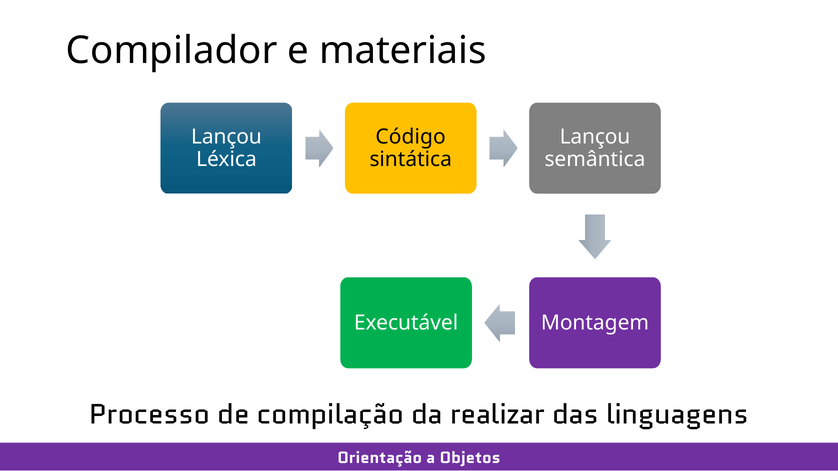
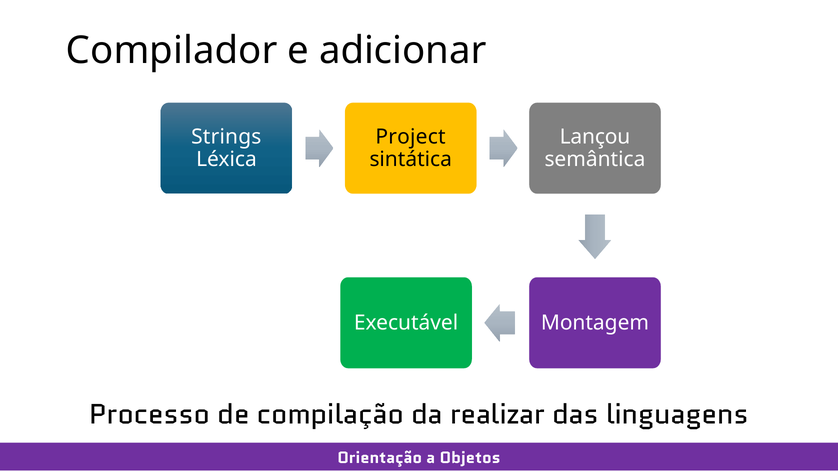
materiais: materiais -> adicionar
Lançou at (226, 137): Lançou -> Strings
Código: Código -> Project
